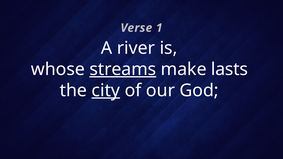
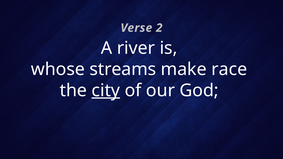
1: 1 -> 2
streams underline: present -> none
lasts: lasts -> race
